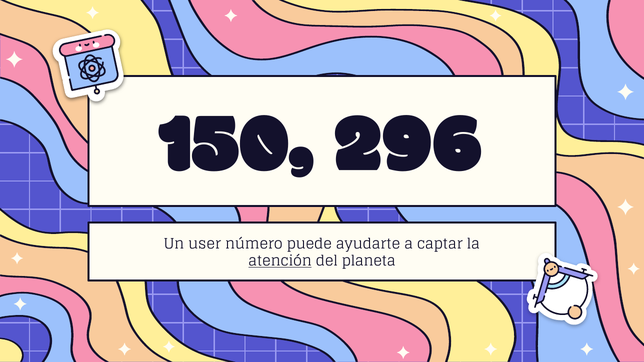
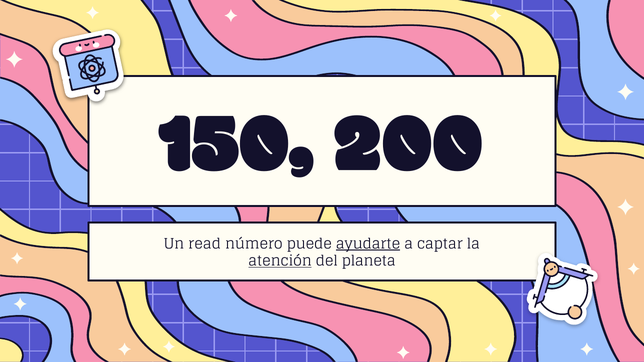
296: 296 -> 200
user: user -> read
ayudarte underline: none -> present
